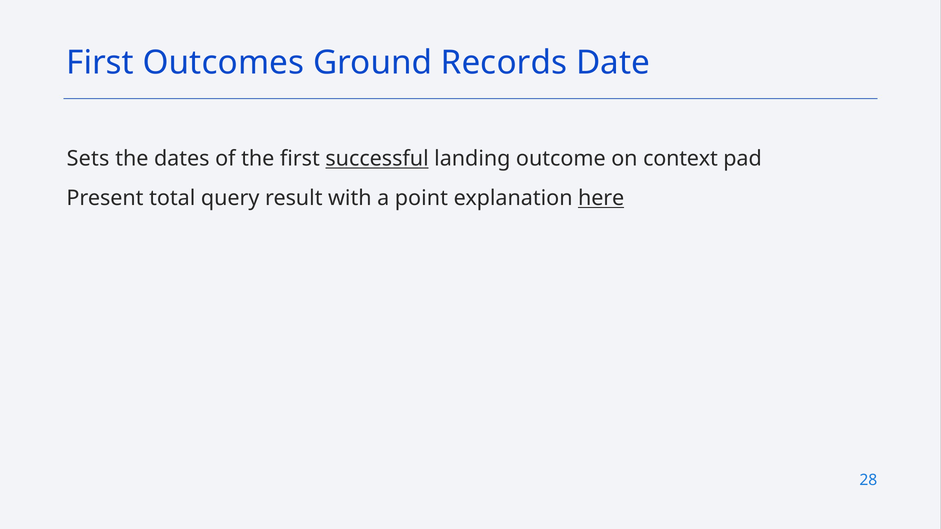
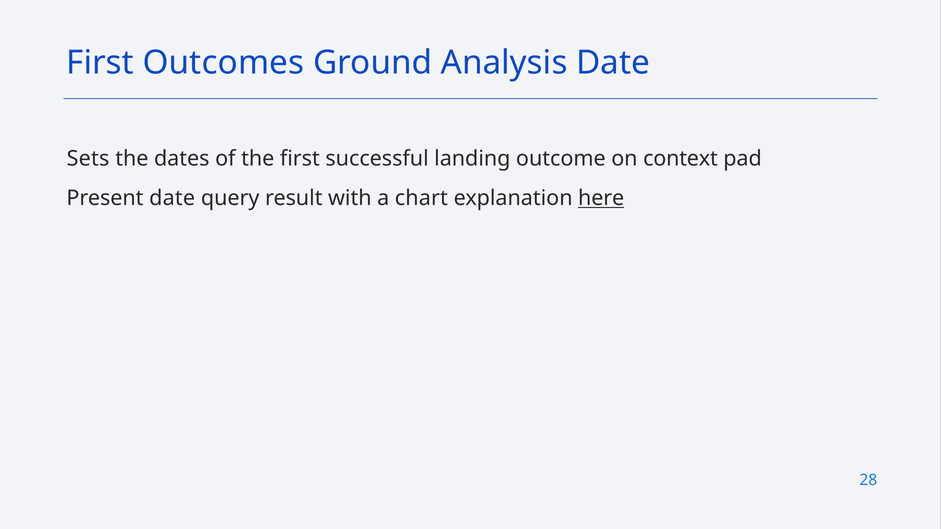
Records: Records -> Analysis
successful underline: present -> none
Present total: total -> date
point: point -> chart
